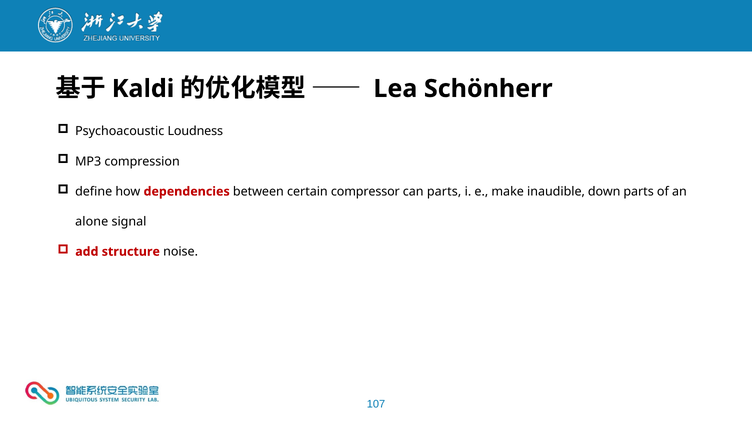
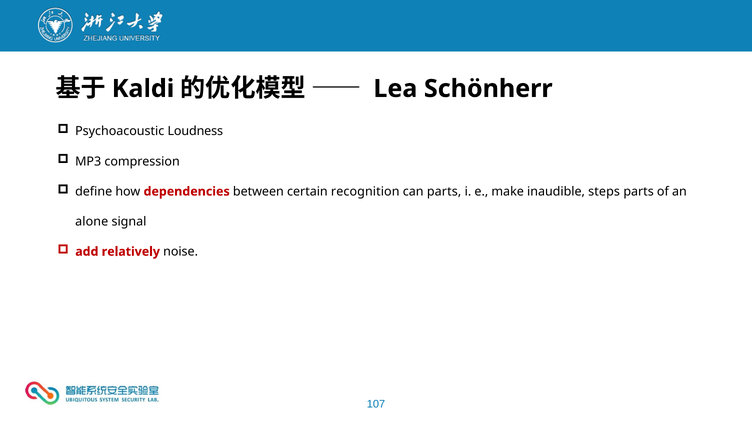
compressor: compressor -> recognition
down: down -> steps
structure: structure -> relatively
